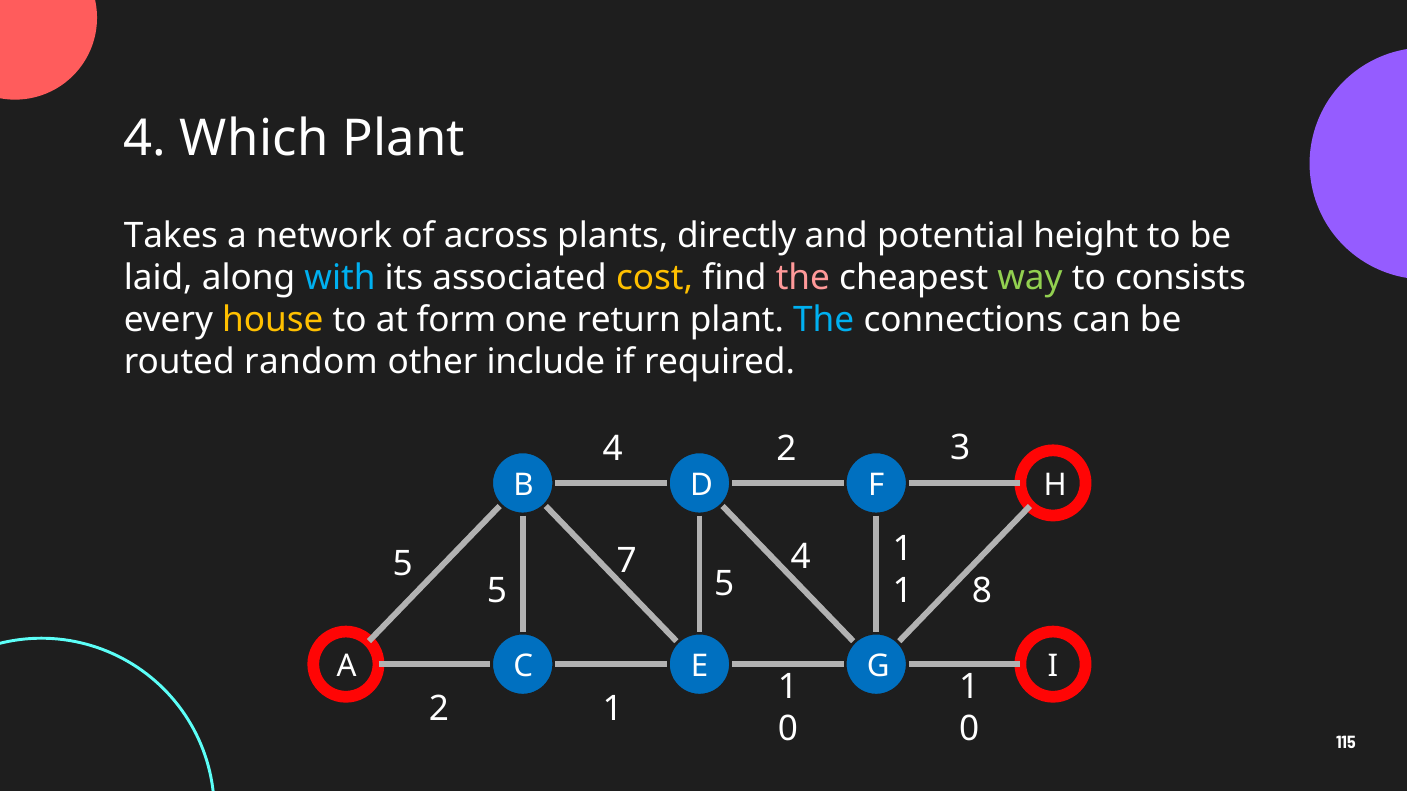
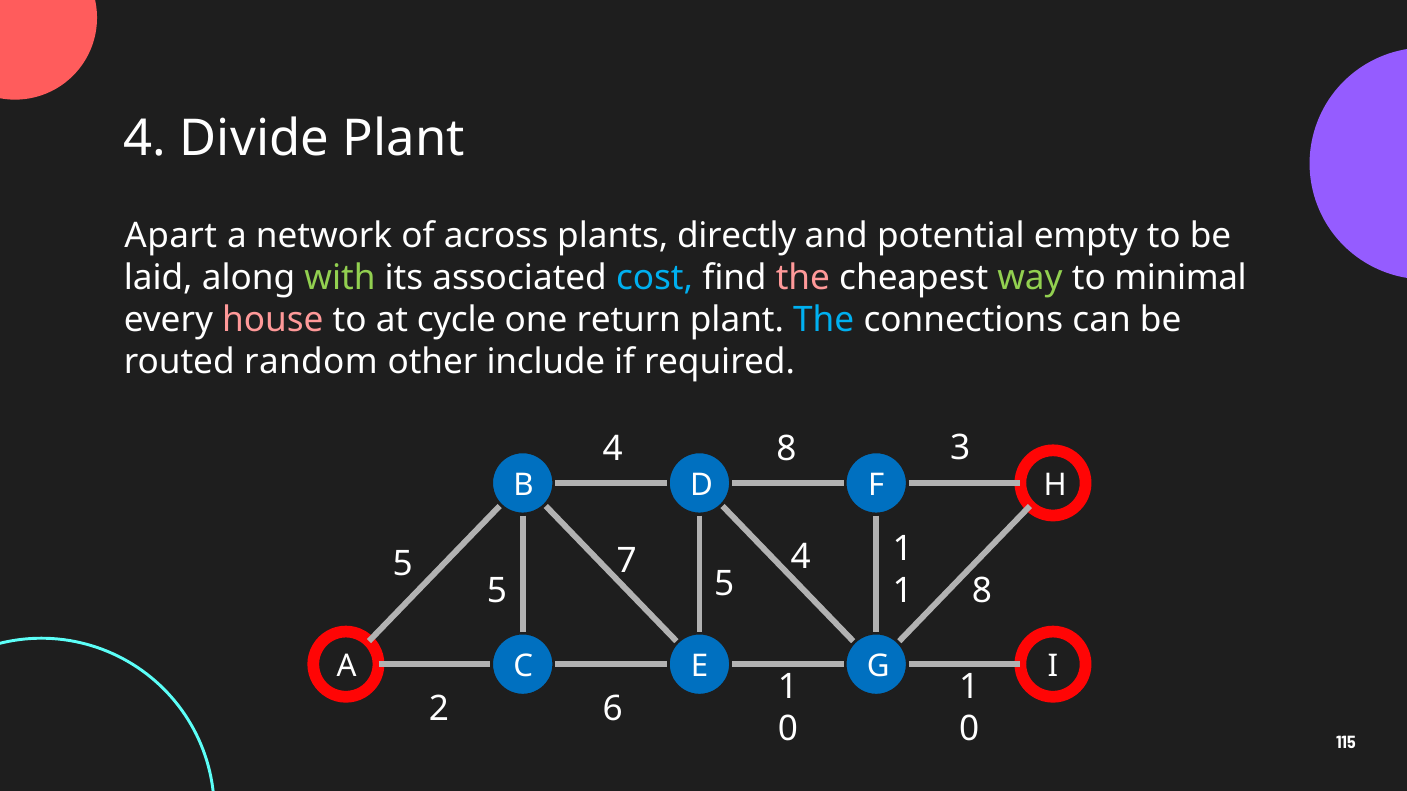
Which: Which -> Divide
Takes: Takes -> Apart
height: height -> empty
with colour: light blue -> light green
cost colour: yellow -> light blue
consists: consists -> minimal
house colour: yellow -> pink
form: form -> cycle
4 2: 2 -> 8
2 1: 1 -> 6
